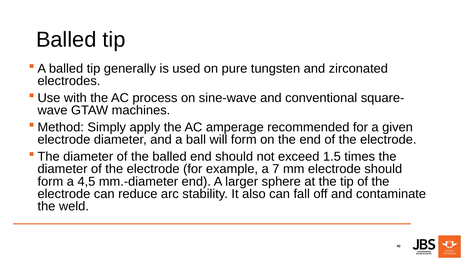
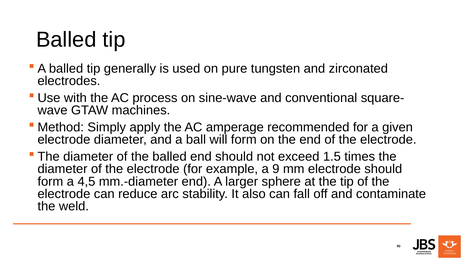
7: 7 -> 9
